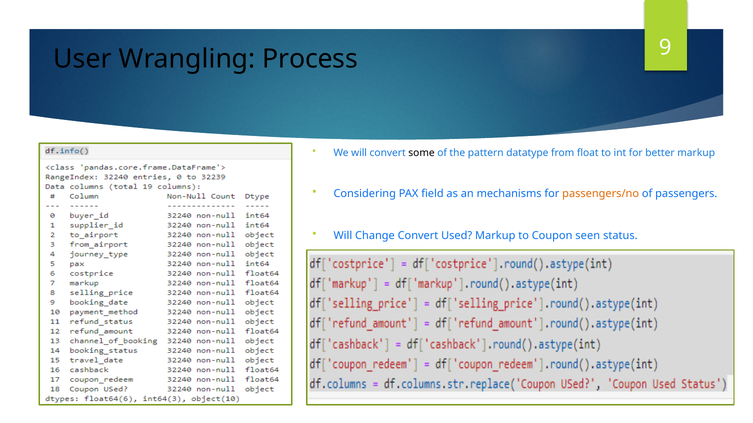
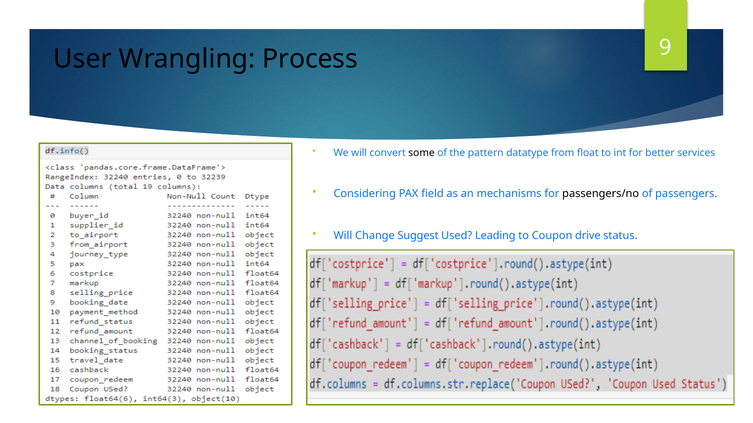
better markup: markup -> services
passengers/no colour: orange -> black
Change Convert: Convert -> Suggest
Used Markup: Markup -> Leading
seen: seen -> drive
